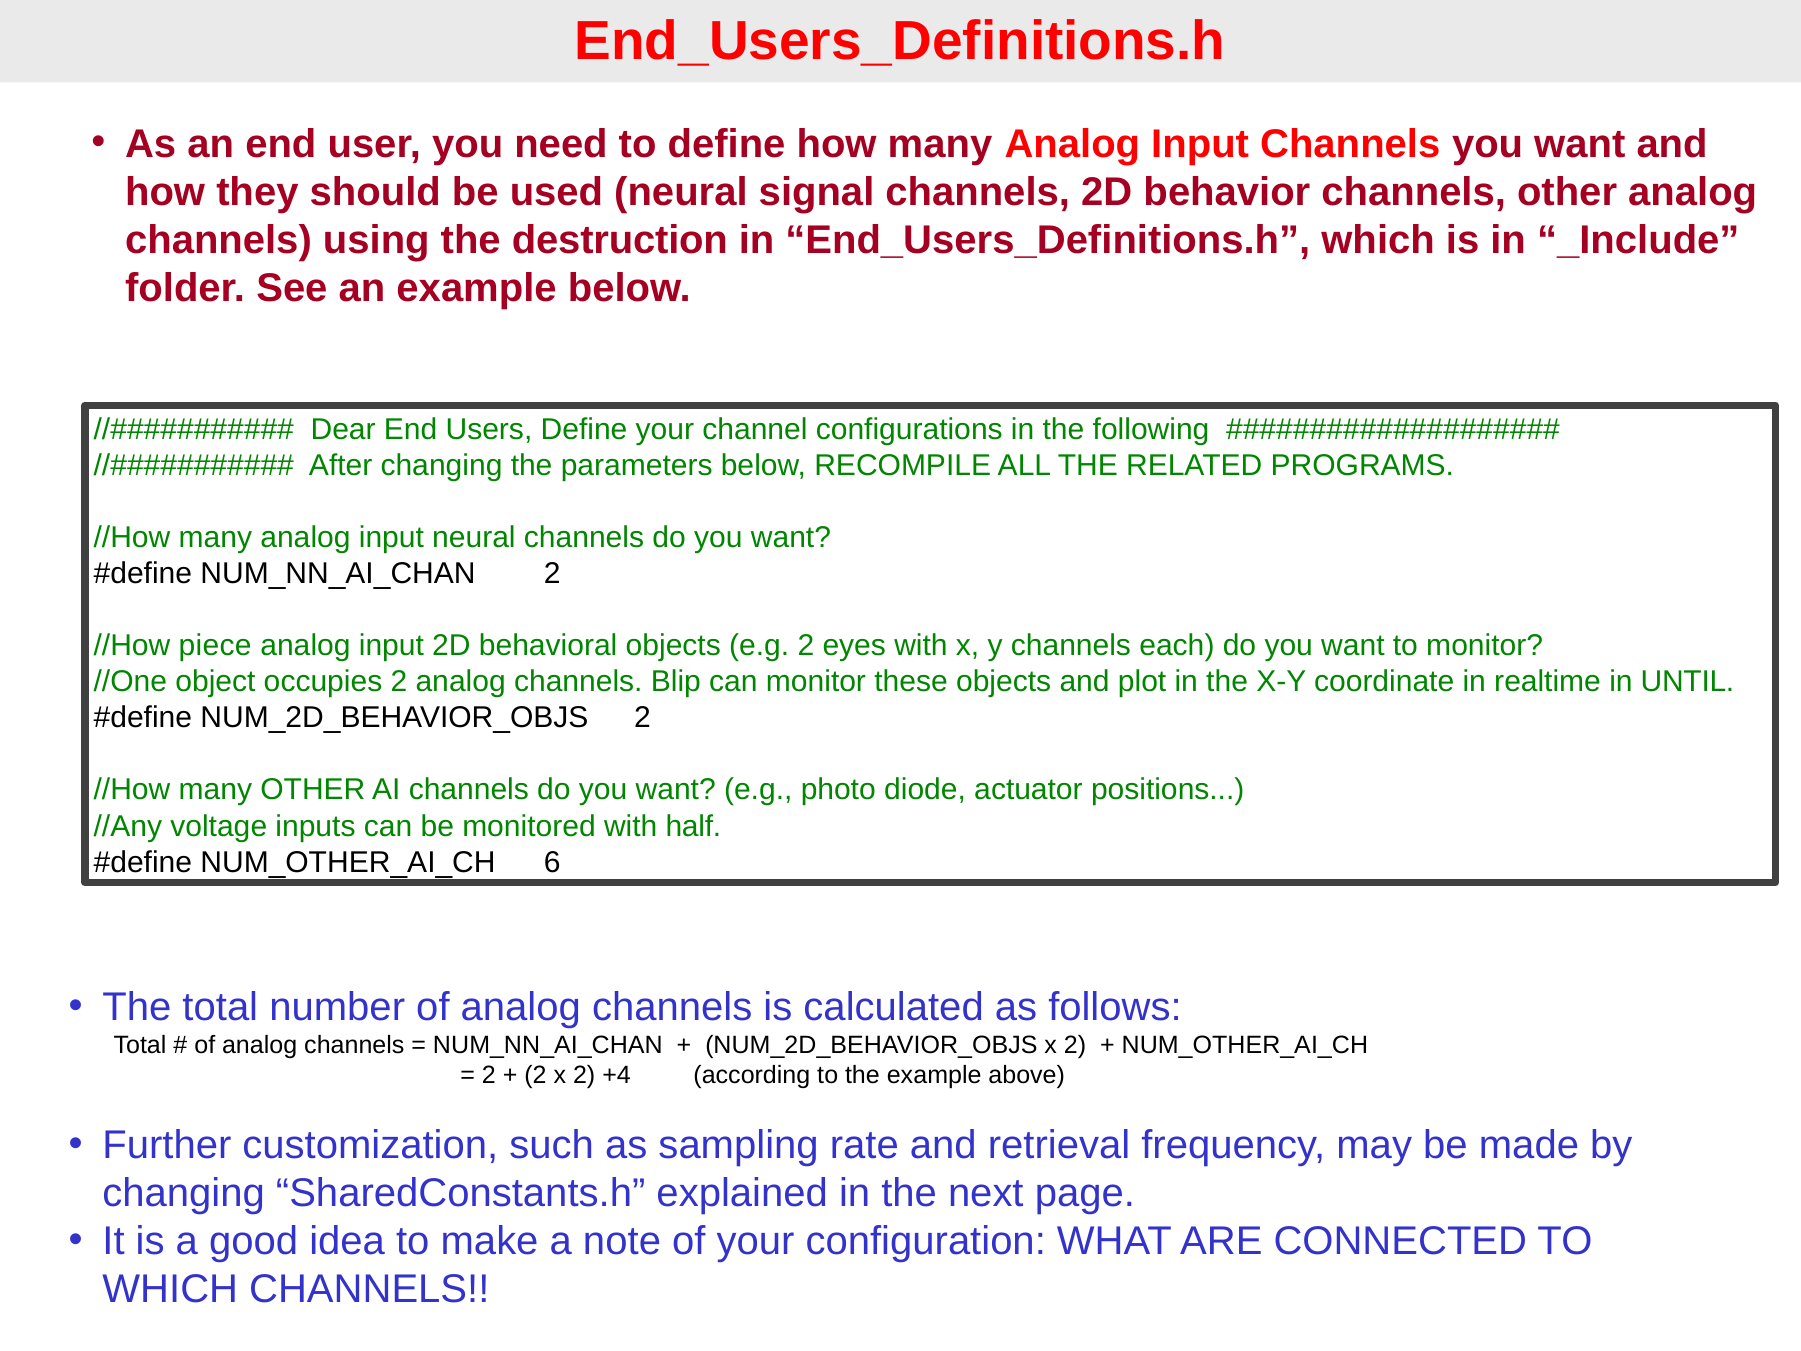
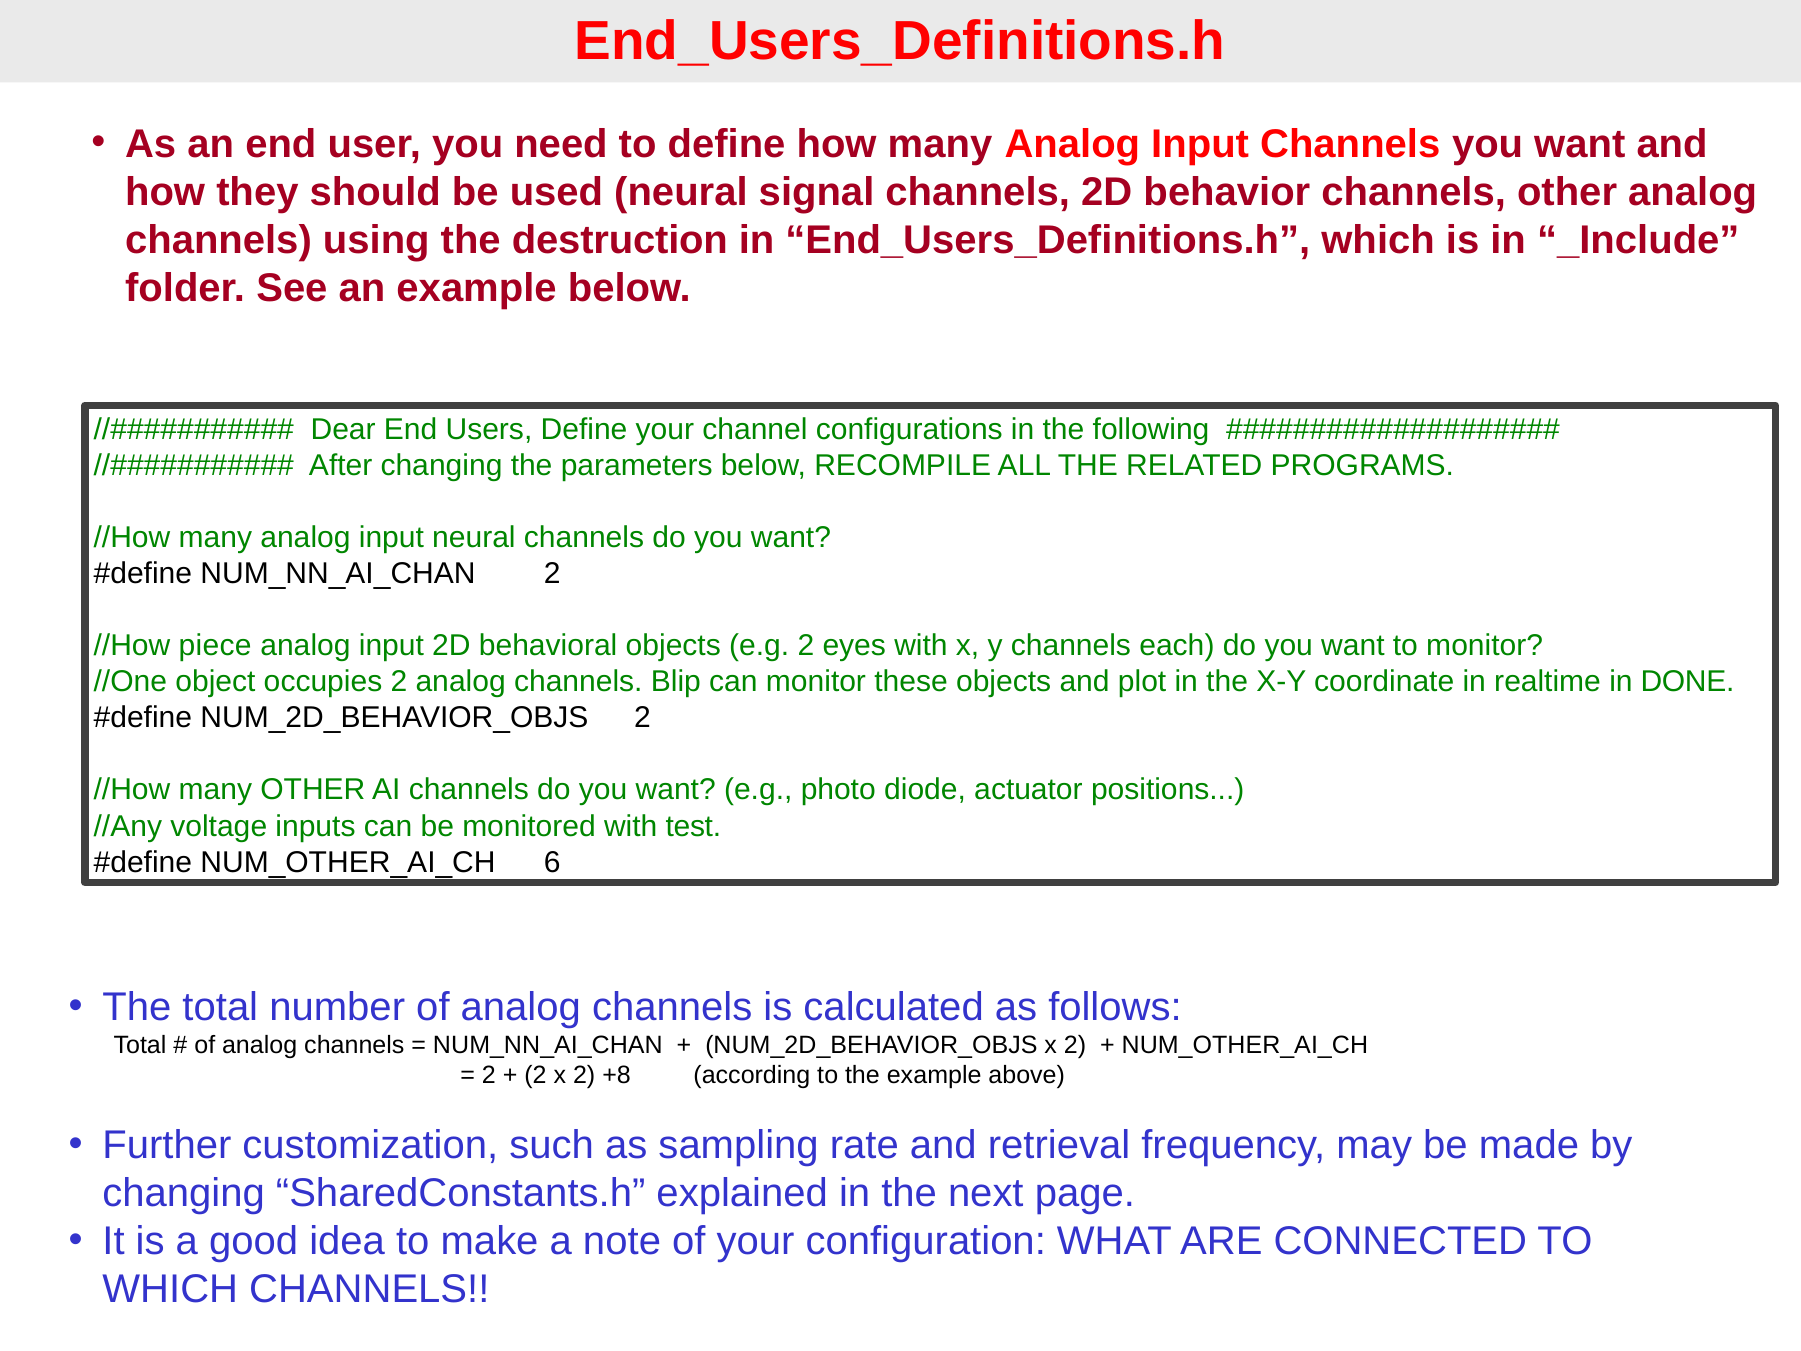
UNTIL: UNTIL -> DONE
half: half -> test
+4: +4 -> +8
